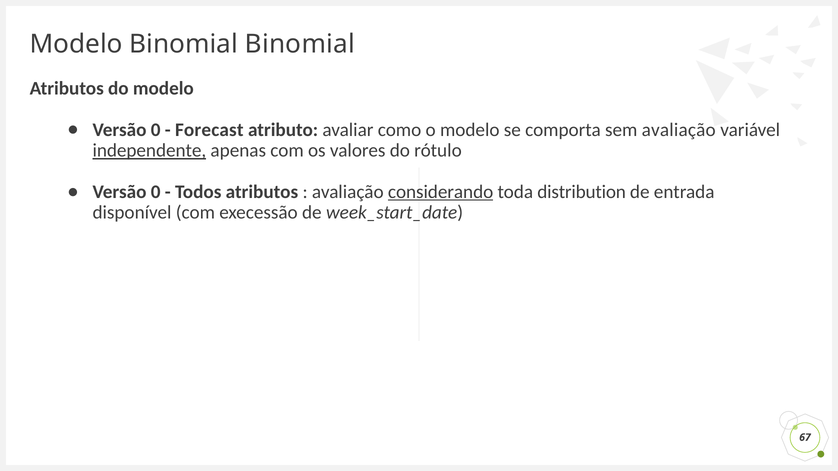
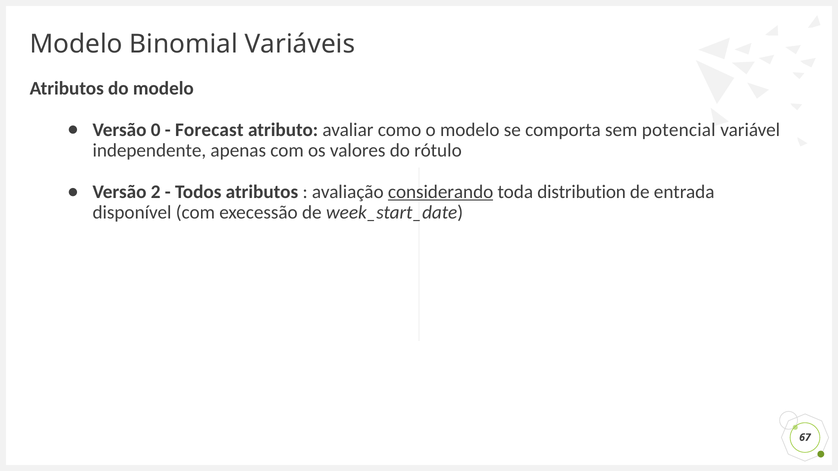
Binomial Binomial: Binomial -> Variáveis
sem avaliação: avaliação -> potencial
independente underline: present -> none
0 at (156, 192): 0 -> 2
